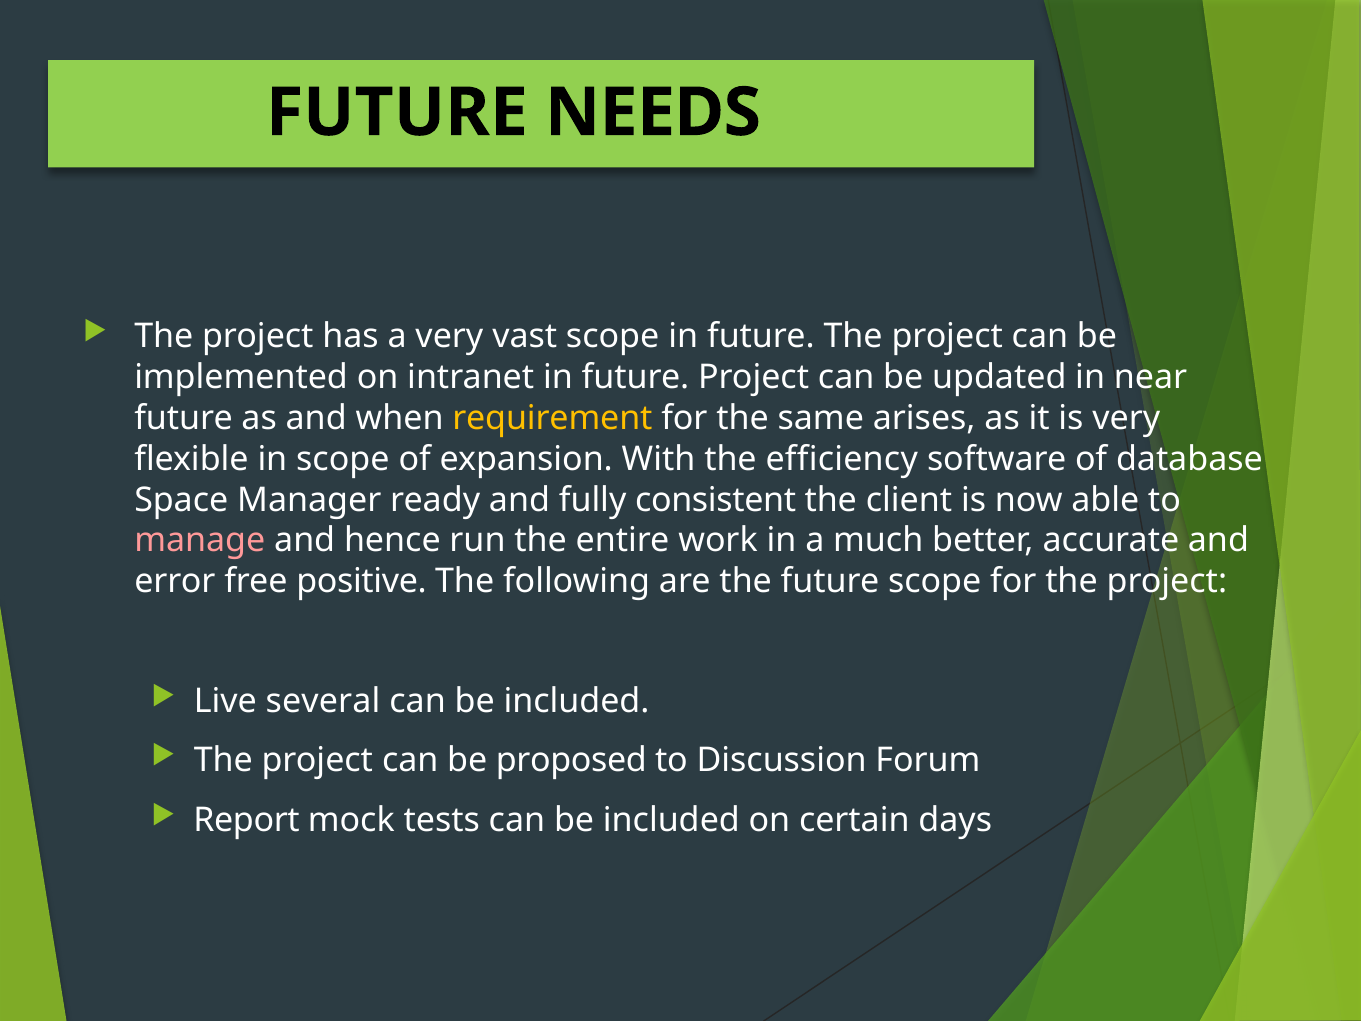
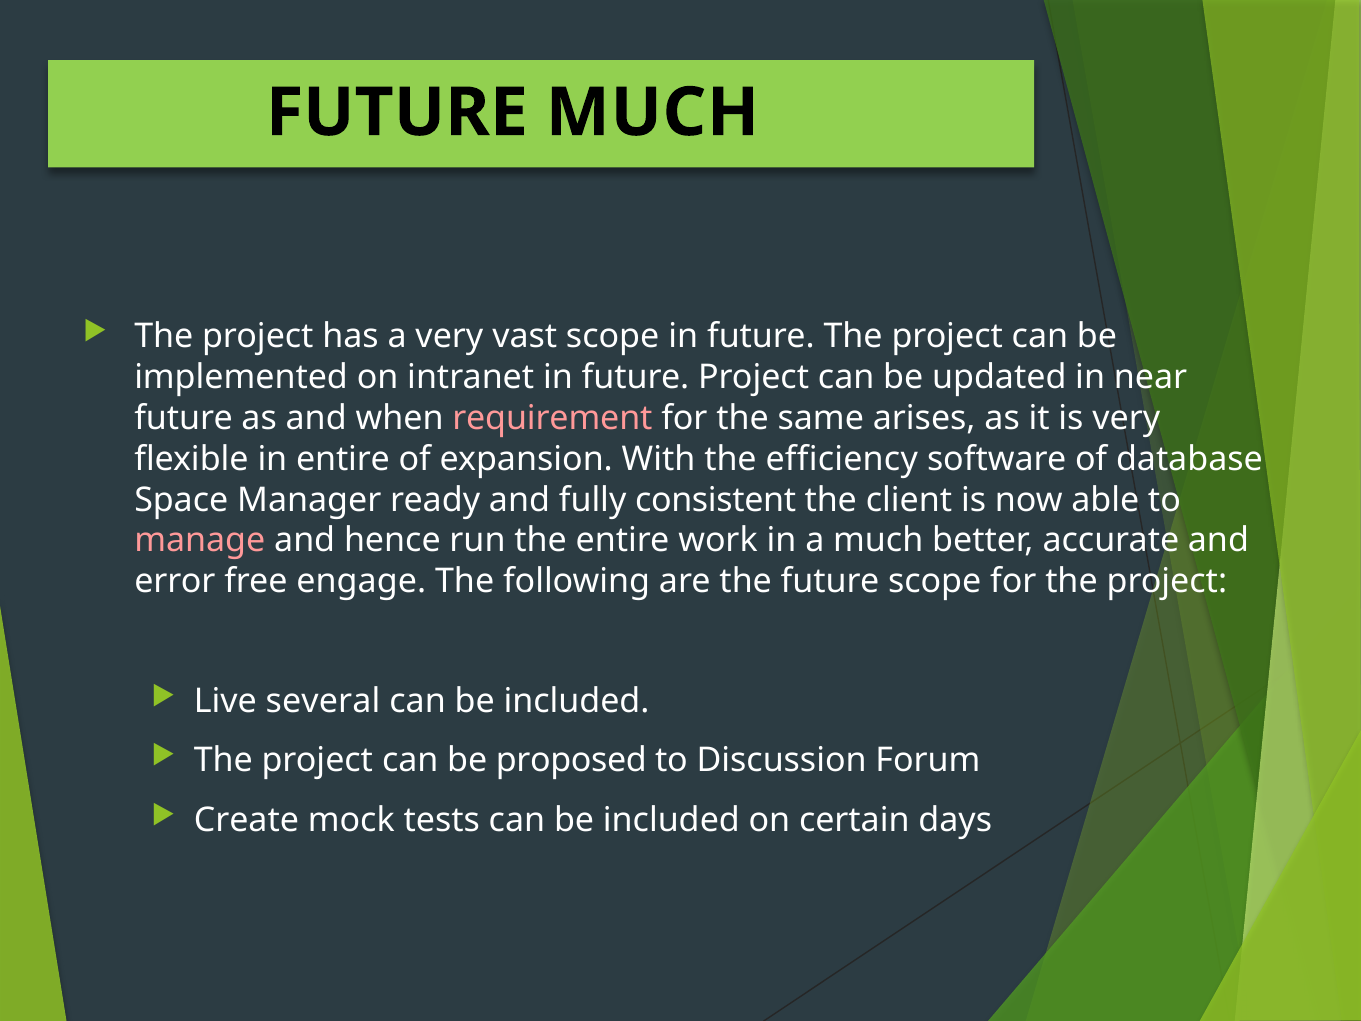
FUTURE NEEDS: NEEDS -> MUCH
requirement colour: yellow -> pink
in scope: scope -> entire
positive: positive -> engage
Report: Report -> Create
